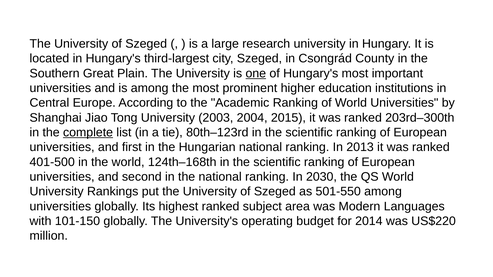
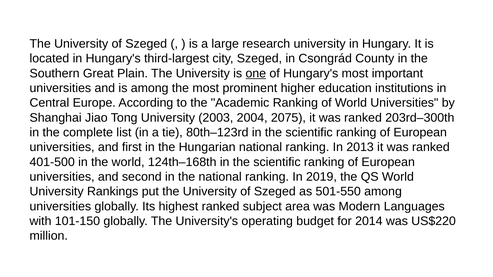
2015: 2015 -> 2075
complete underline: present -> none
2030: 2030 -> 2019
